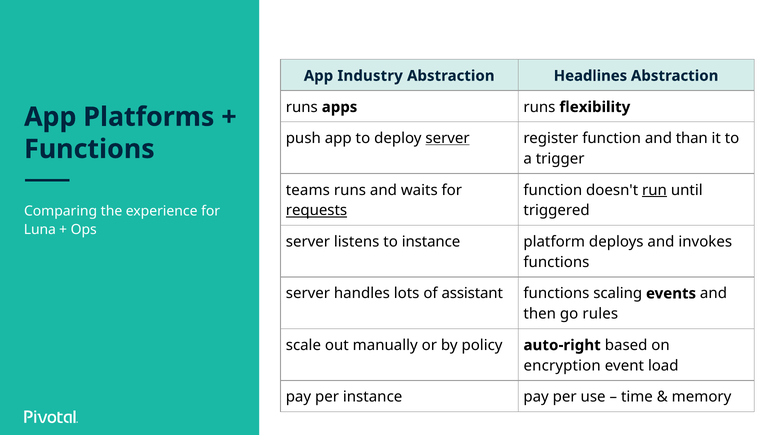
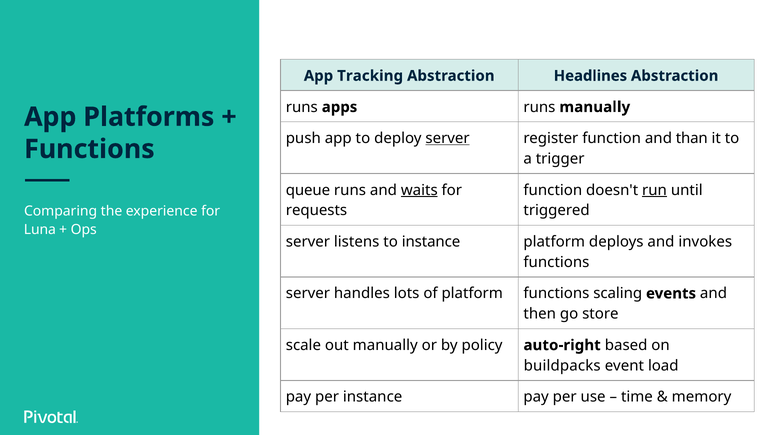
Industry: Industry -> Tracking
runs flexibility: flexibility -> manually
teams: teams -> queue
waits underline: none -> present
requests underline: present -> none
of assistant: assistant -> platform
rules: rules -> store
encryption: encryption -> buildpacks
